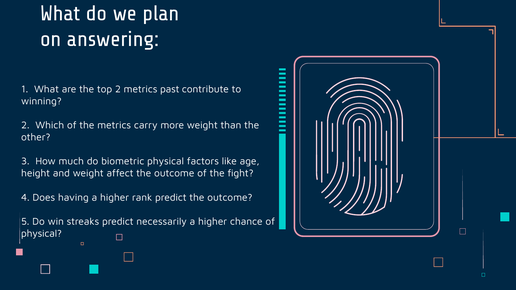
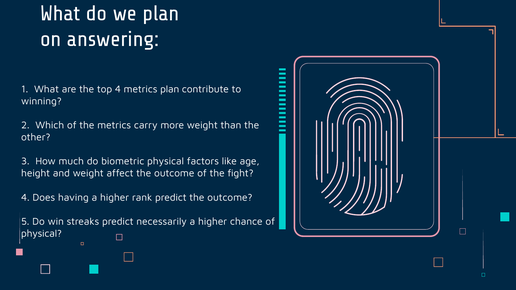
top 2: 2 -> 4
metrics past: past -> plan
